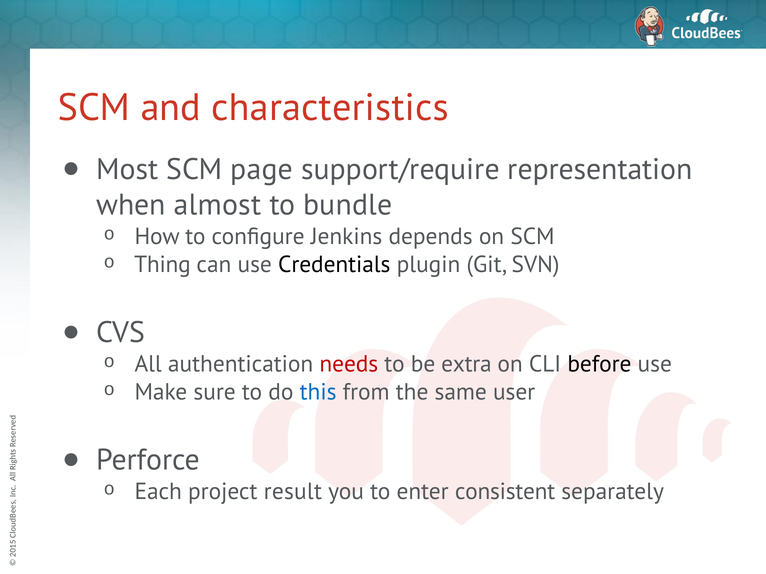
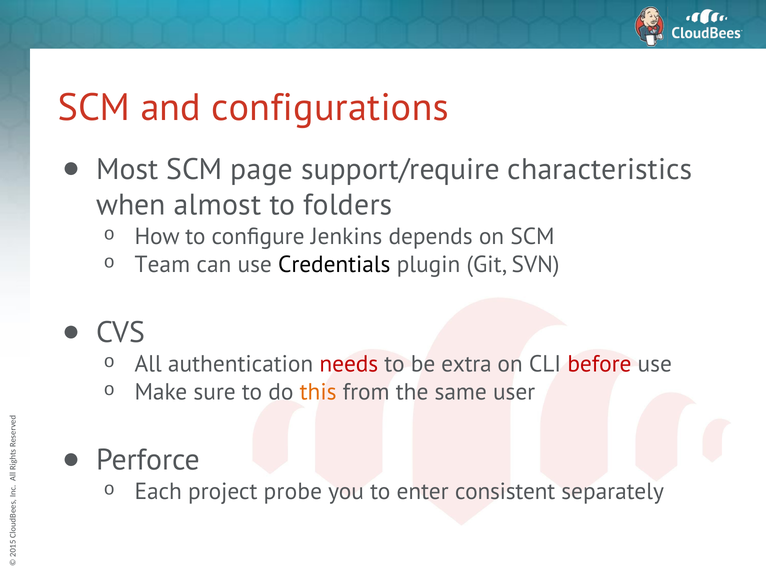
characteristics: characteristics -> configurations
representation: representation -> characteristics
bundle: bundle -> folders
Thing: Thing -> Team
before colour: black -> red
this colour: blue -> orange
result: result -> probe
